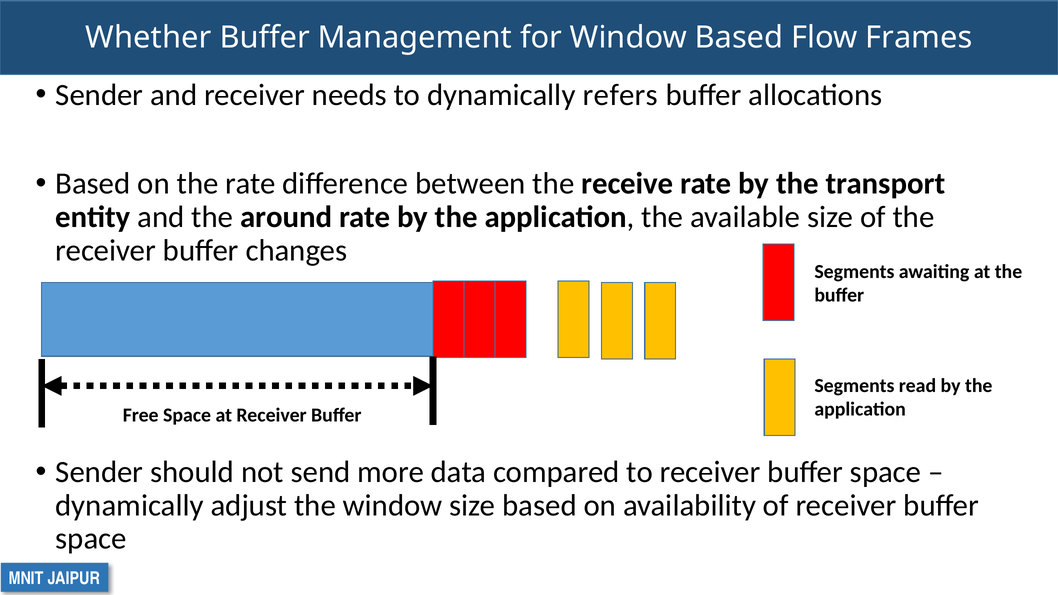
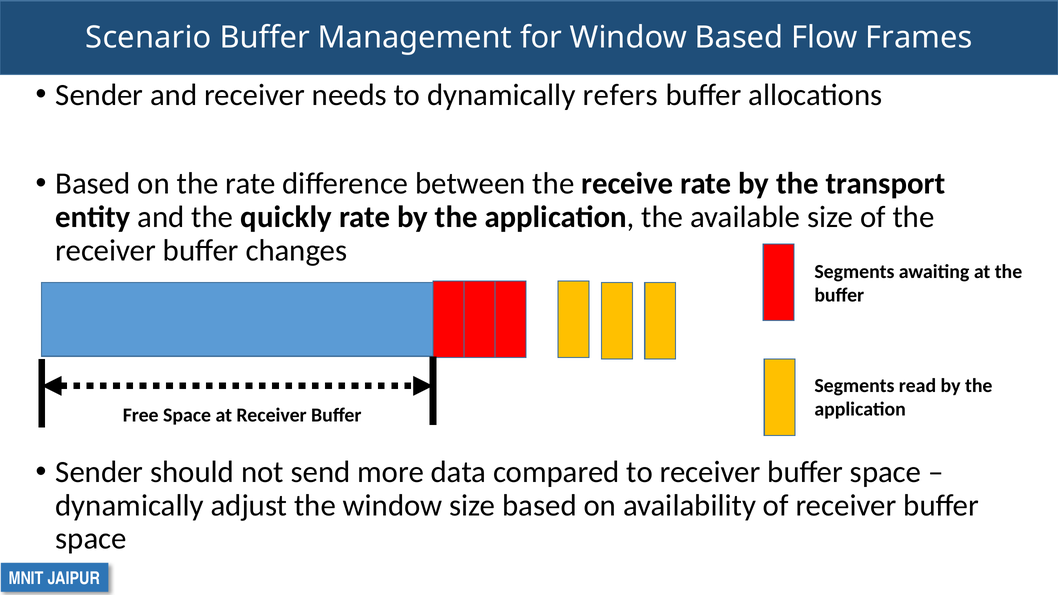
Whether: Whether -> Scenario
around: around -> quickly
